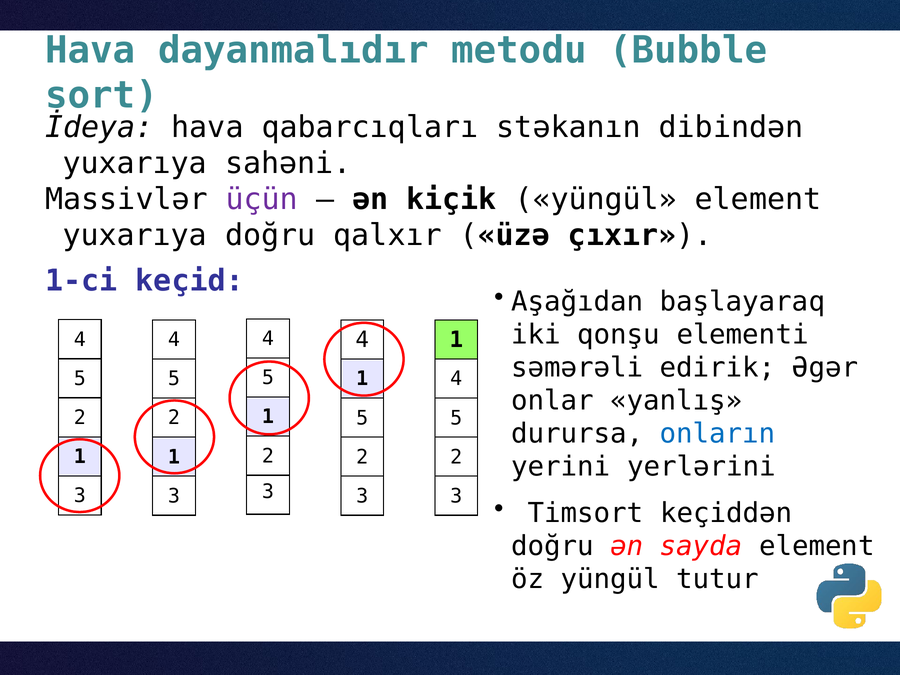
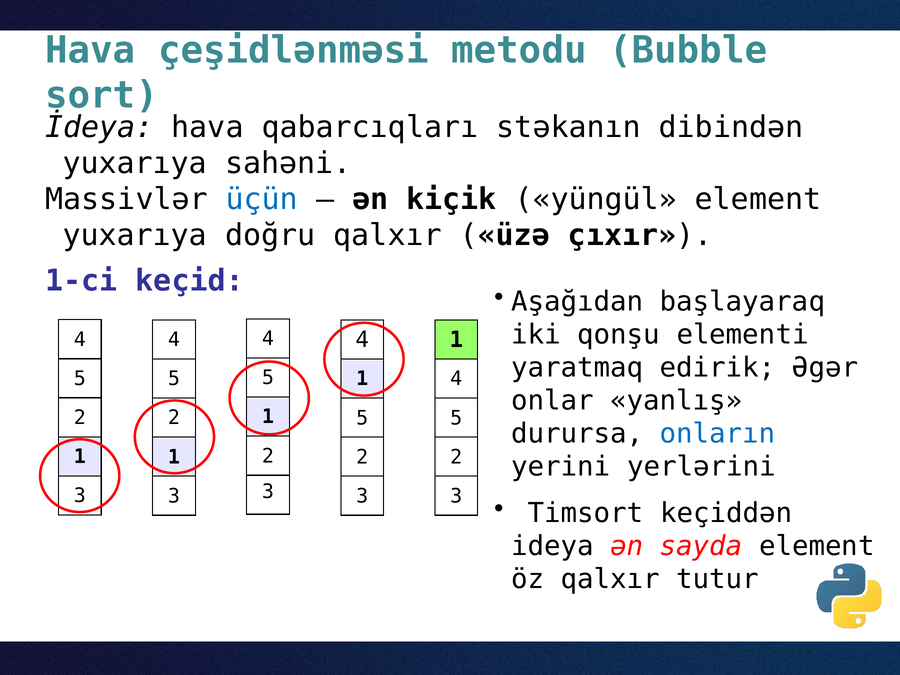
dayanmalıdır: dayanmalıdır -> çeşidlənməsi
üçün colour: purple -> blue
səmərəli: səmərəli -> yaratmaq
doğru at (553, 546): doğru -> ideya
öz yüngül: yüngül -> qalxır
